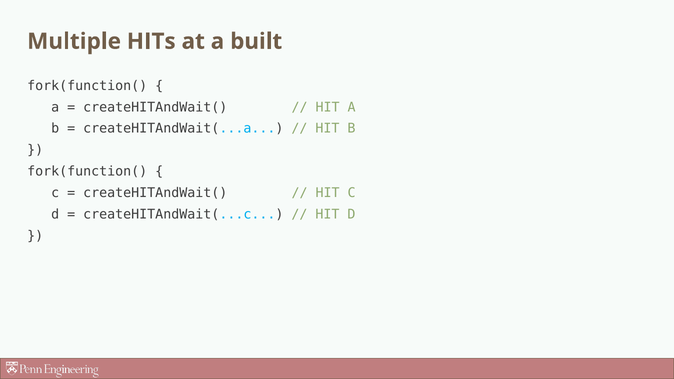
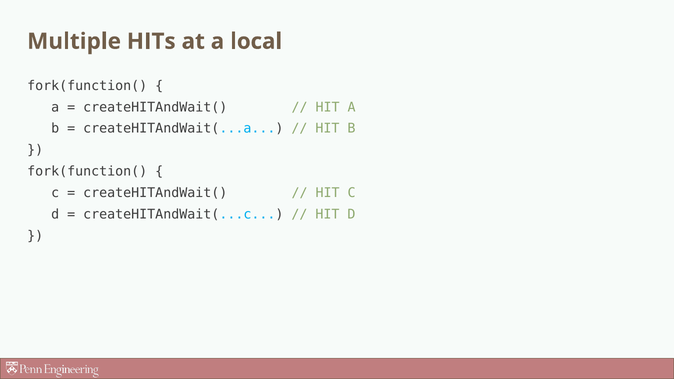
built: built -> local
